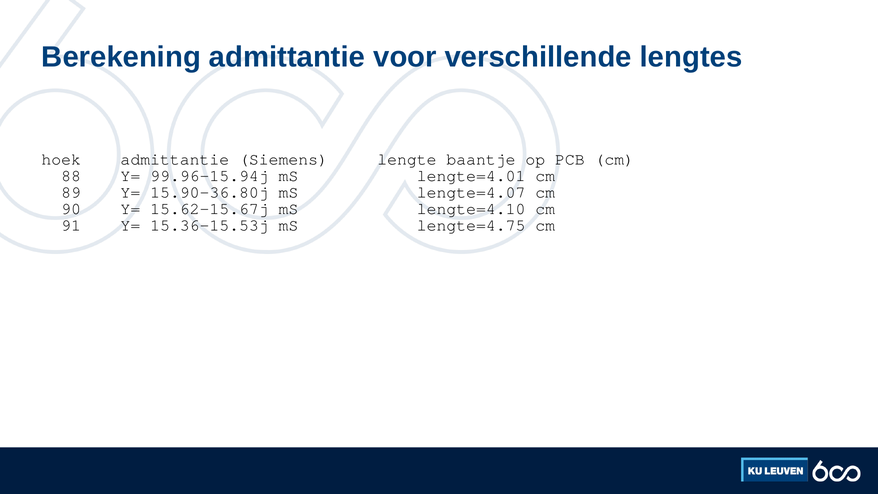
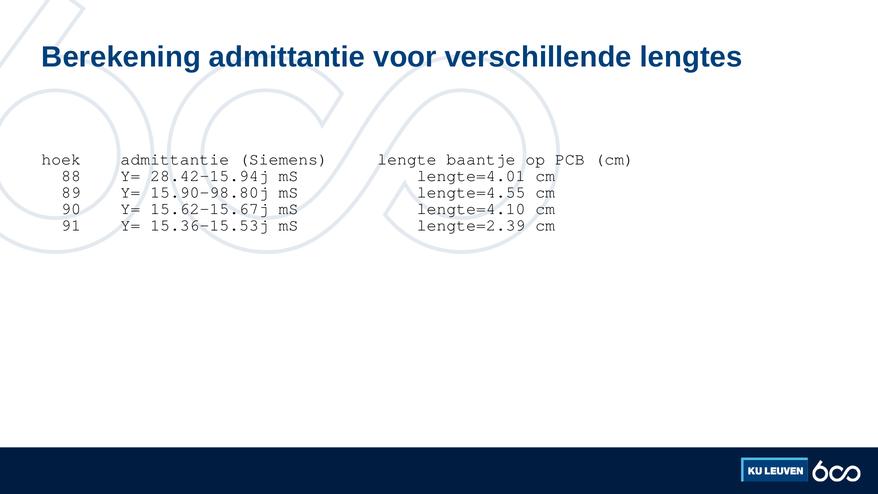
99.96-15.94j: 99.96-15.94j -> 28.42-15.94j
15.90-36.80j: 15.90-36.80j -> 15.90-98.80j
lengte=4.07: lengte=4.07 -> lengte=4.55
lengte=4.75: lengte=4.75 -> lengte=2.39
